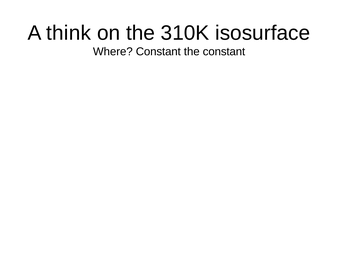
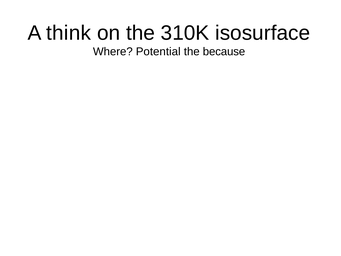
Where Constant: Constant -> Potential
the constant: constant -> because
